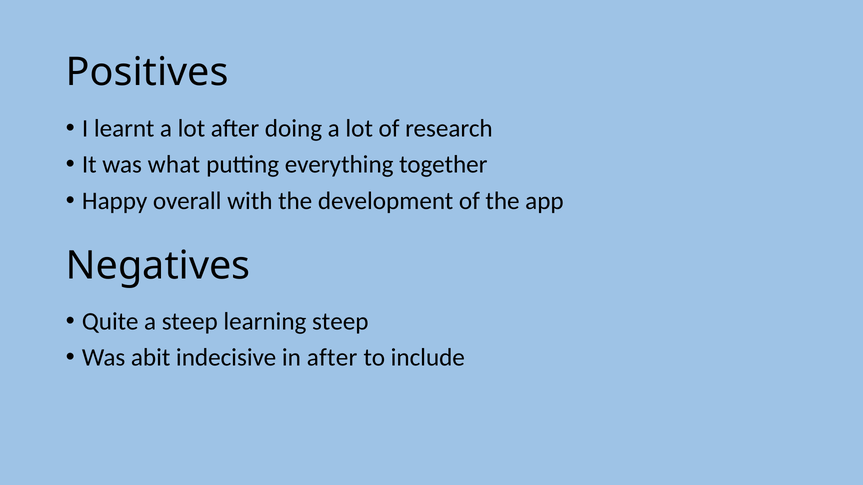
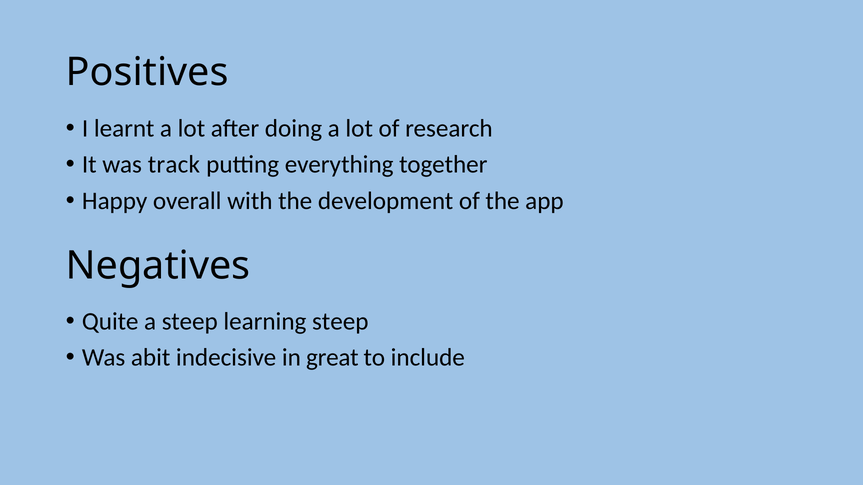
what: what -> track
in after: after -> great
